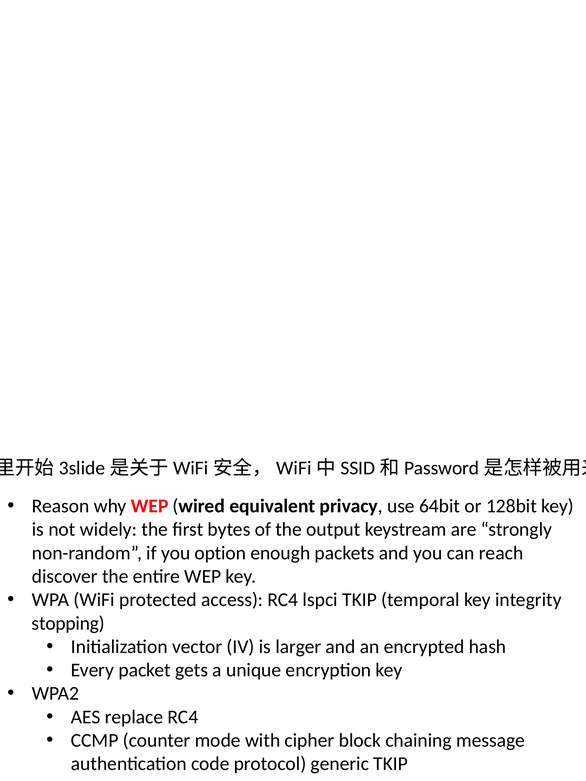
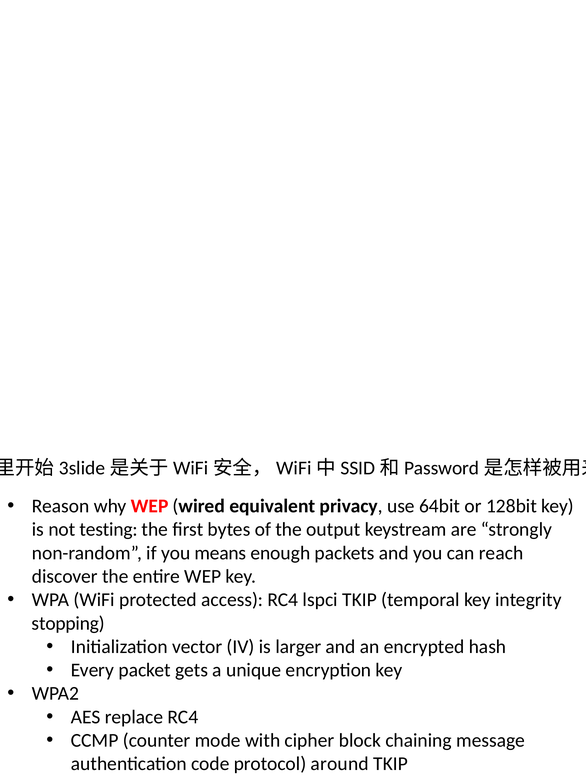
widely: widely -> testing
option: option -> means
generic: generic -> around
